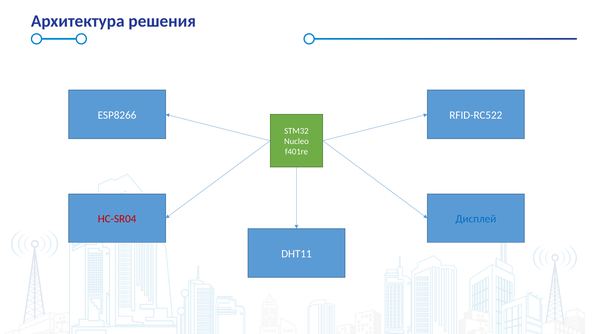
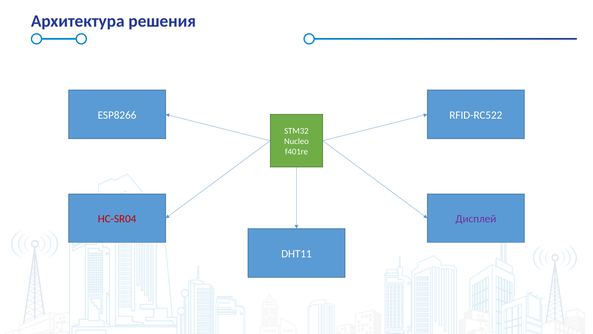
Дисплей colour: blue -> purple
